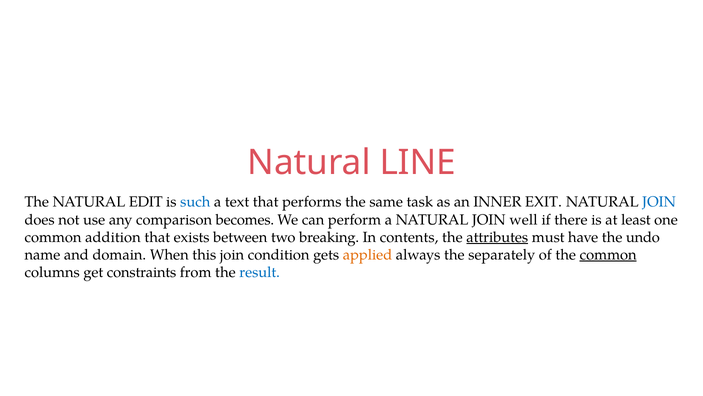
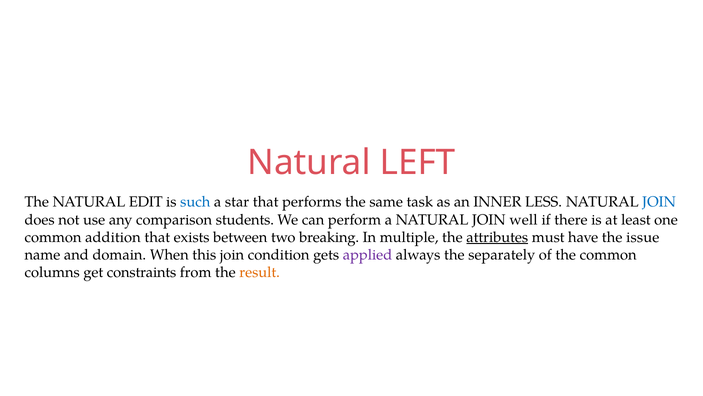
LINE: LINE -> LEFT
text: text -> star
EXIT: EXIT -> LESS
becomes: becomes -> students
contents: contents -> multiple
undo: undo -> issue
applied colour: orange -> purple
common at (608, 255) underline: present -> none
result colour: blue -> orange
